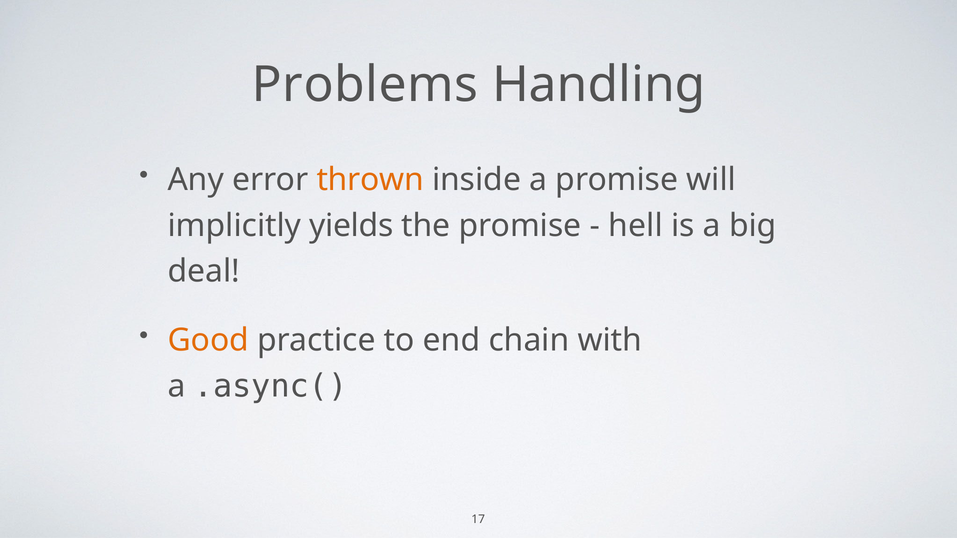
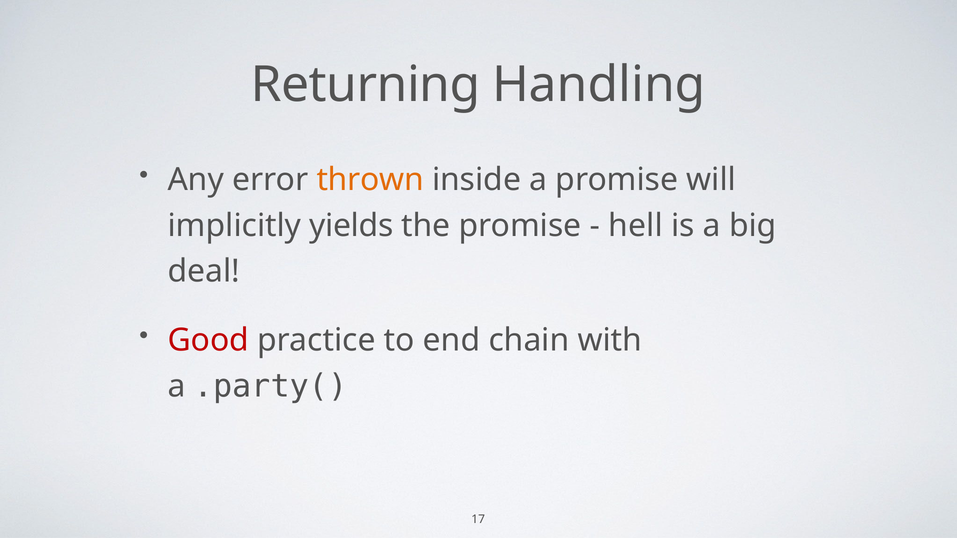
Problems: Problems -> Returning
Good colour: orange -> red
.async(: .async( -> .party(
